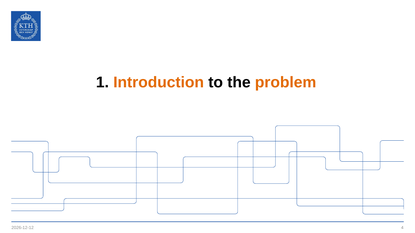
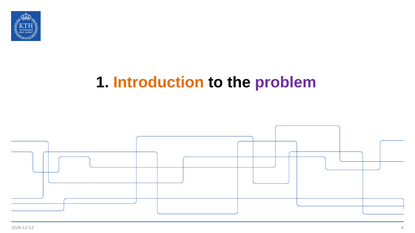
problem colour: orange -> purple
